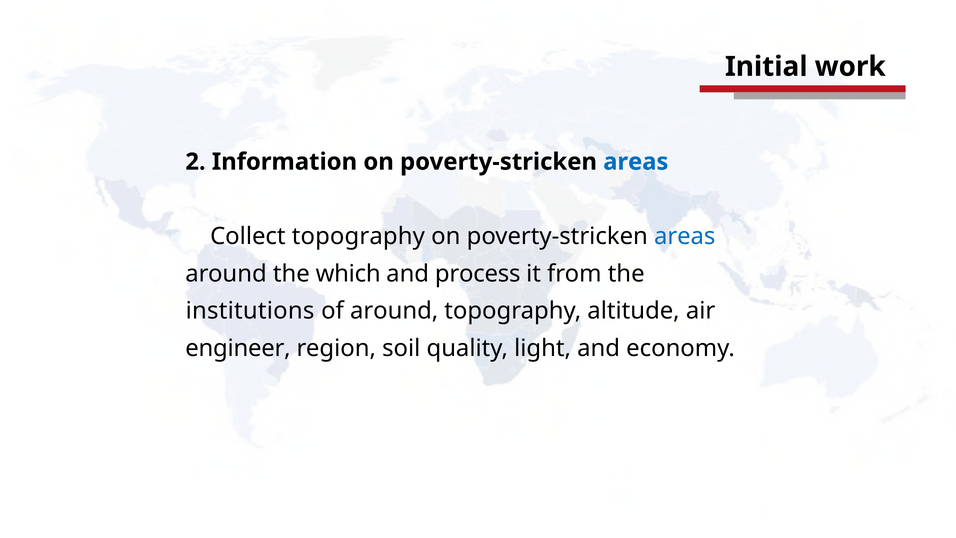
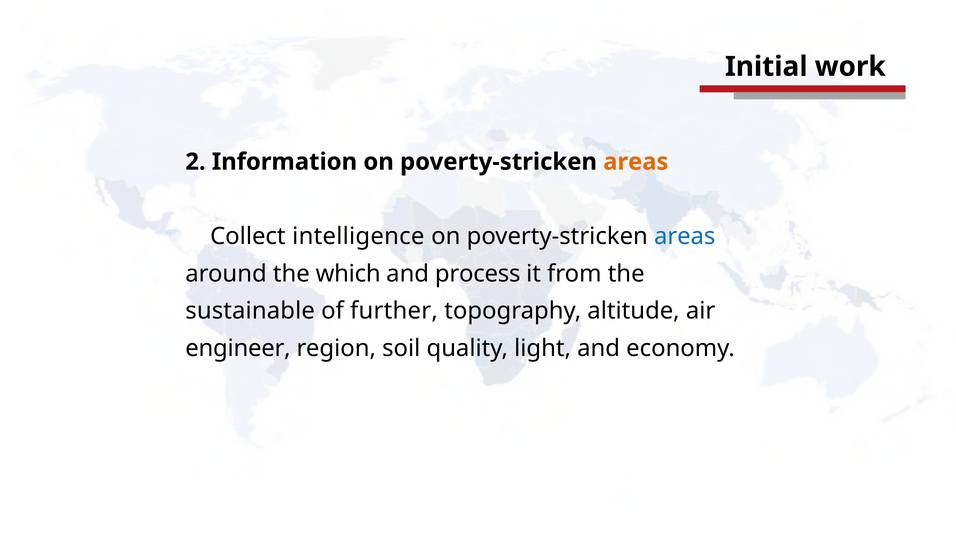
areas at (636, 162) colour: blue -> orange
Collect topography: topography -> intelligence
institutions: institutions -> sustainable
of around: around -> further
